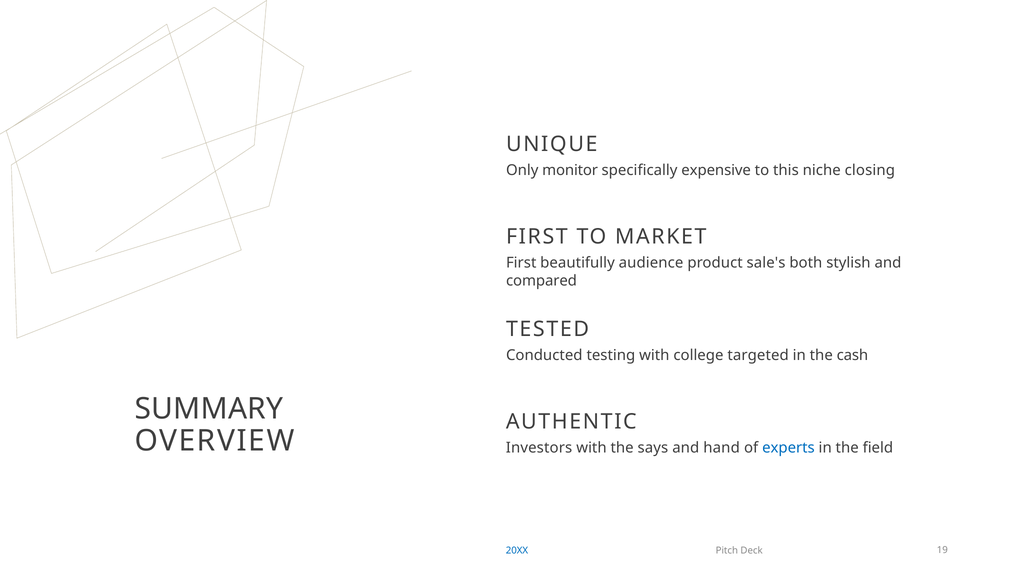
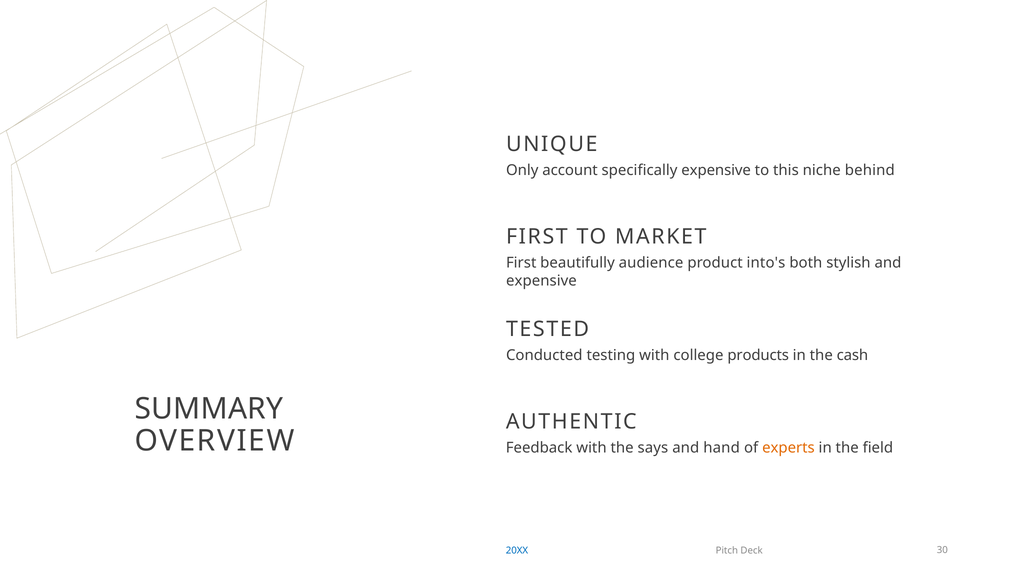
monitor: monitor -> account
closing: closing -> behind
sale's: sale's -> into's
compared at (541, 281): compared -> expensive
targeted: targeted -> products
Investors: Investors -> Feedback
experts colour: blue -> orange
19: 19 -> 30
